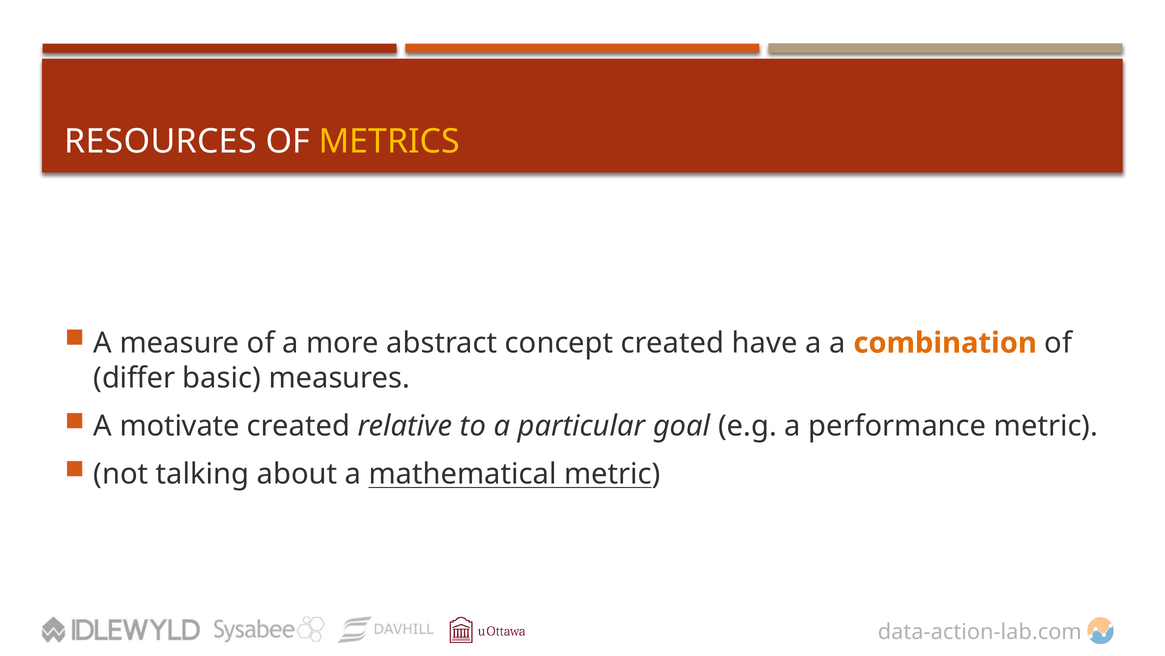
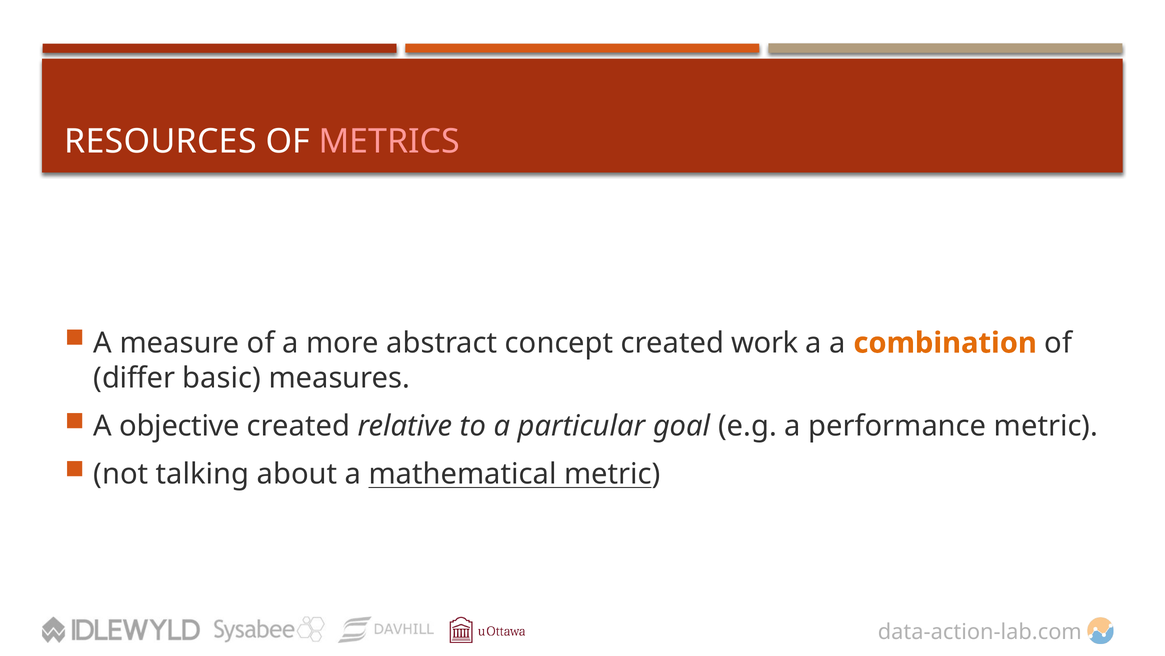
METRICS colour: yellow -> pink
have: have -> work
motivate: motivate -> objective
